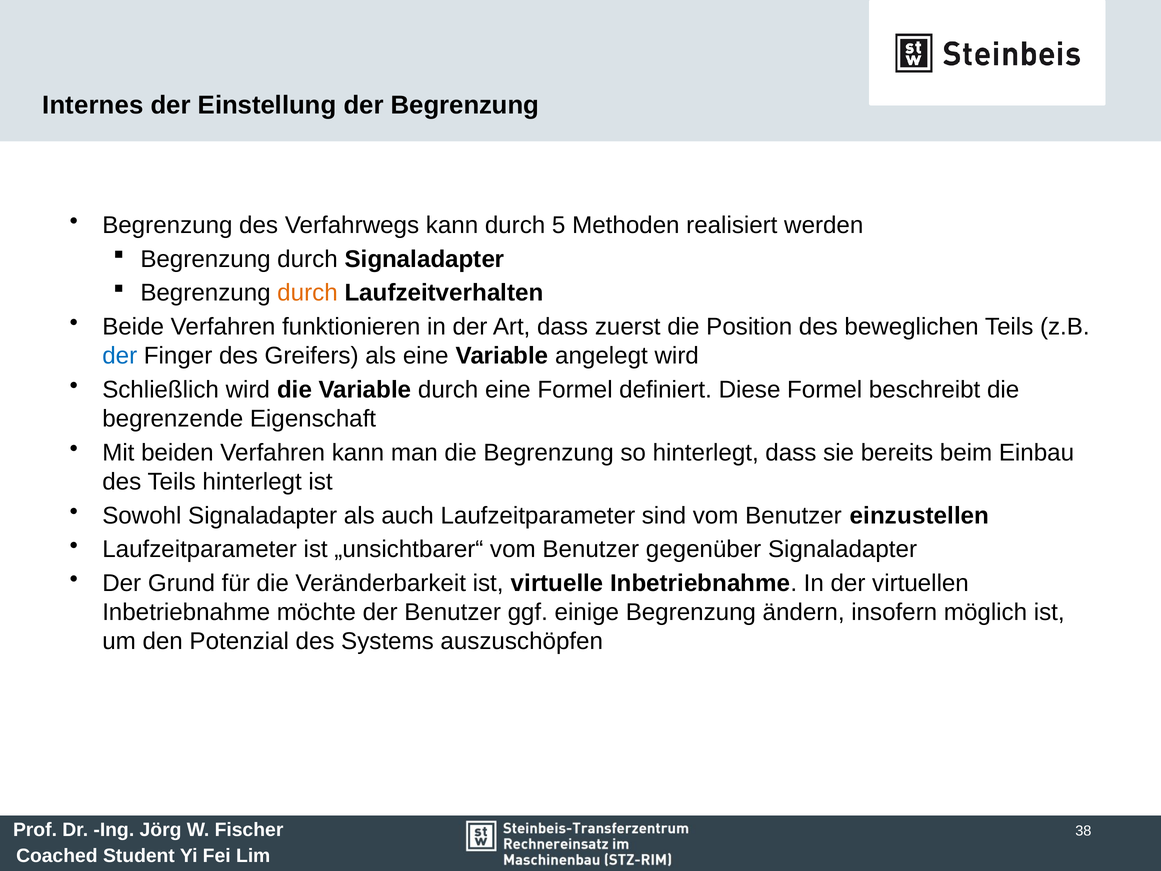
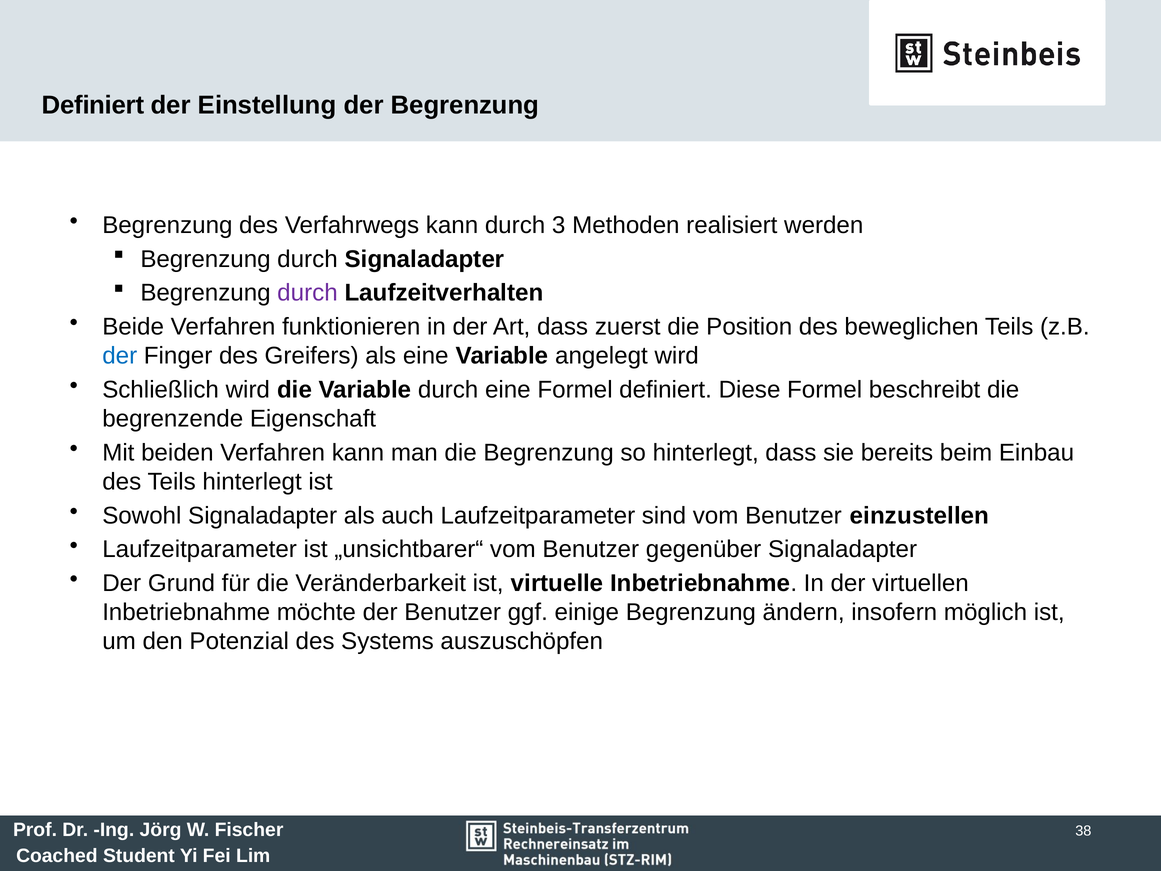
Internes at (93, 105): Internes -> Definiert
5: 5 -> 3
durch at (307, 293) colour: orange -> purple
